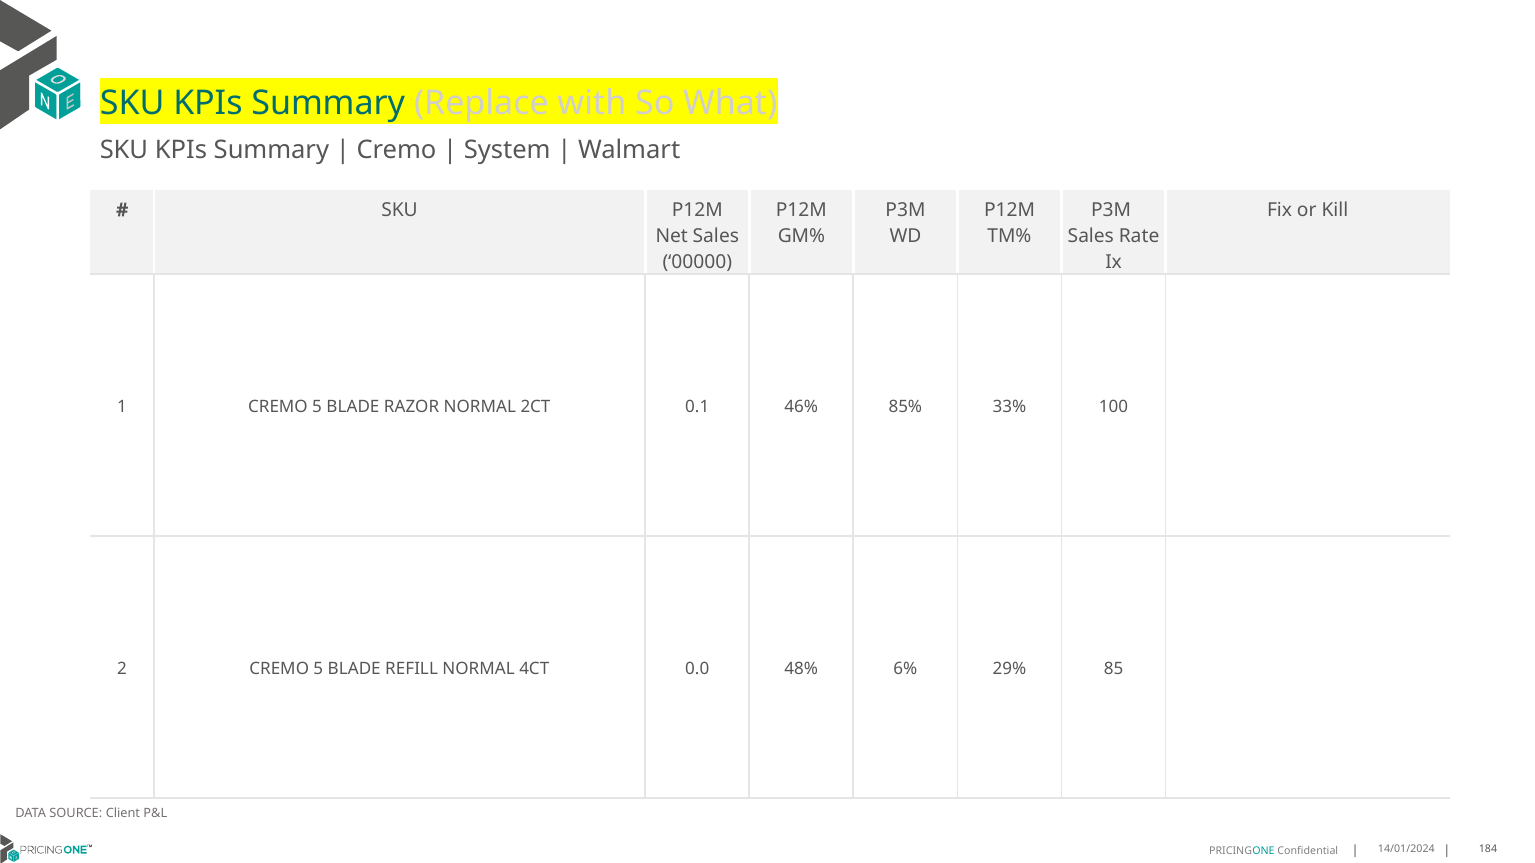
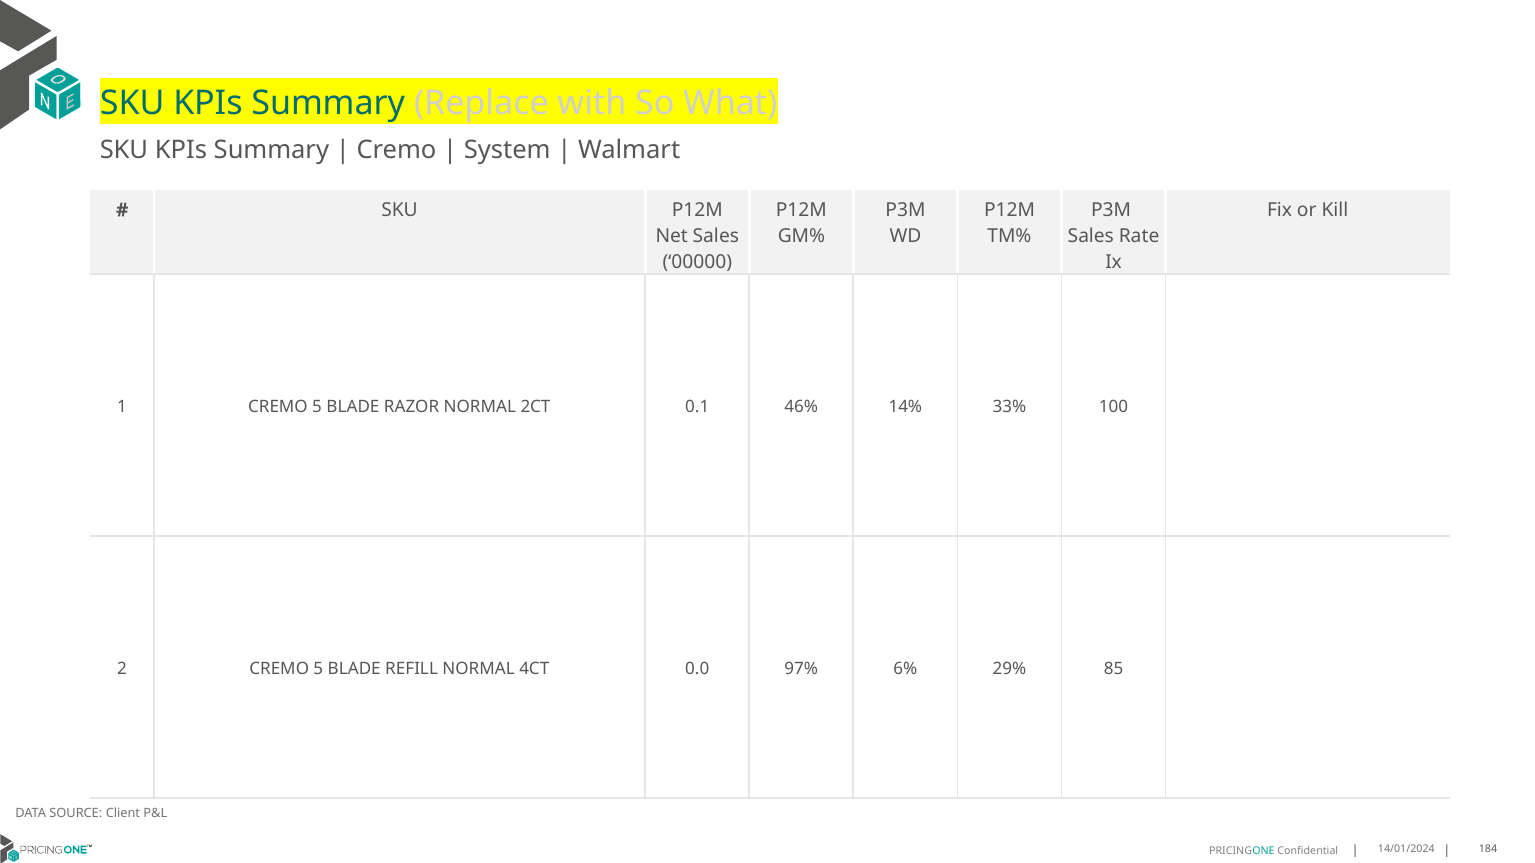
85%: 85% -> 14%
48%: 48% -> 97%
